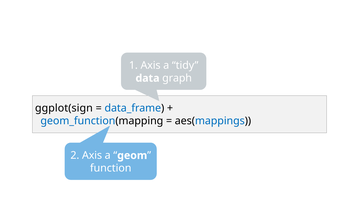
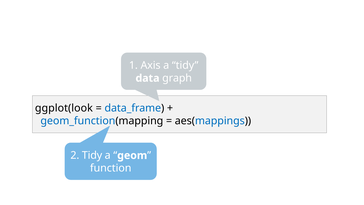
ggplot(sign: ggplot(sign -> ggplot(look
2 Axis: Axis -> Tidy
